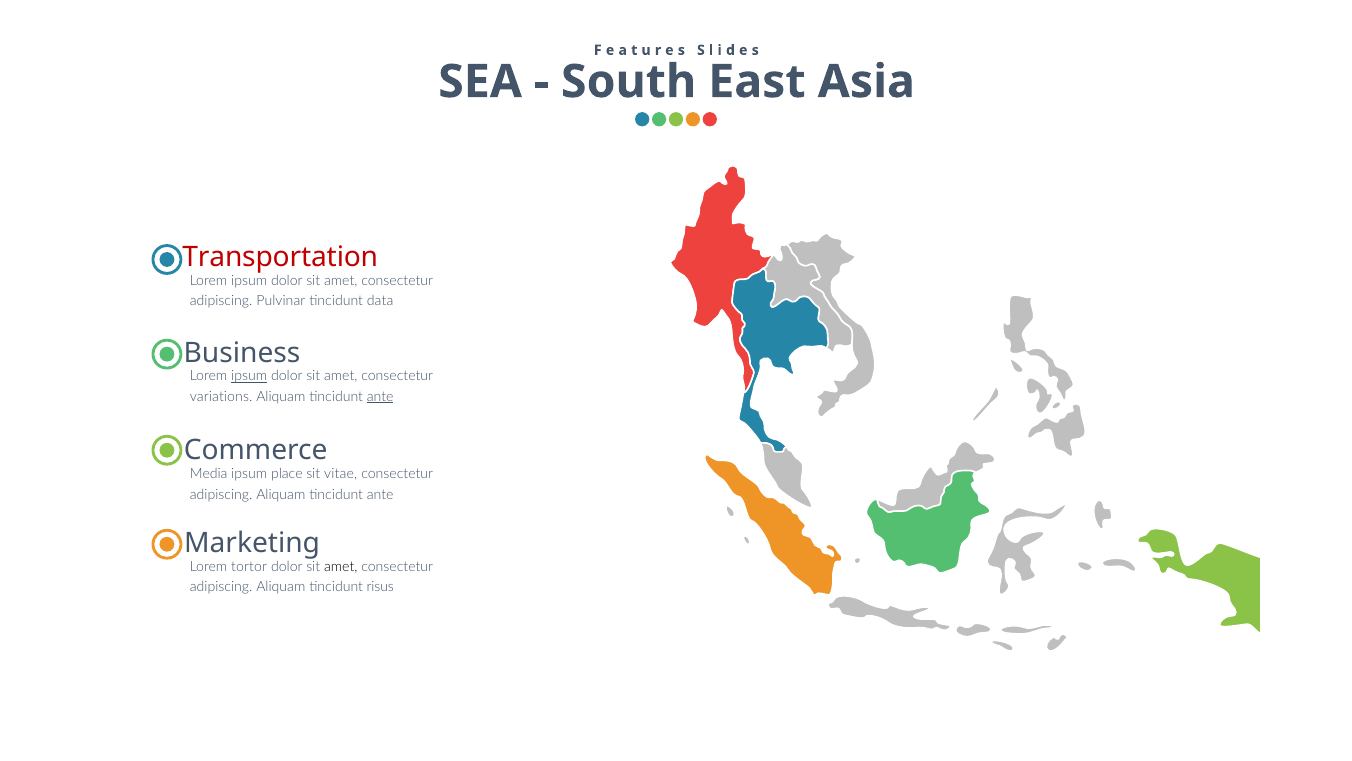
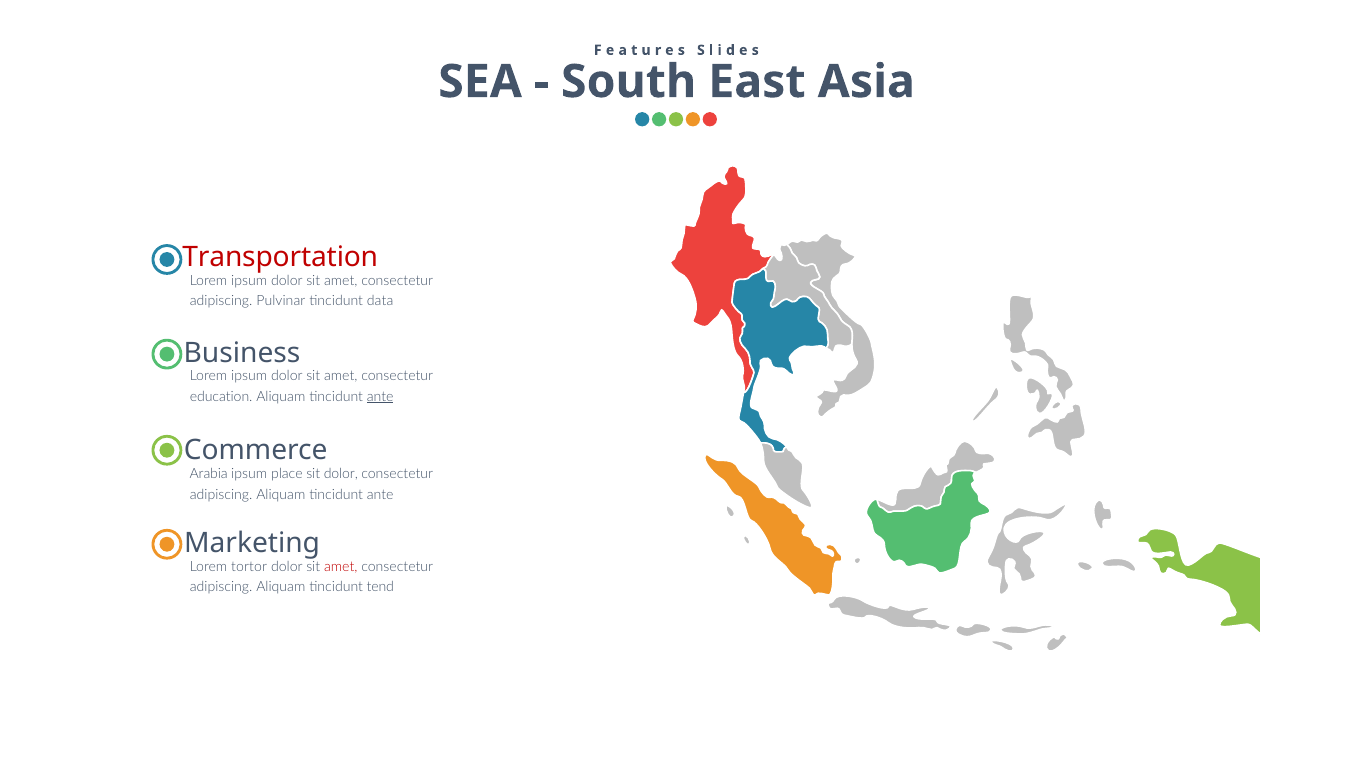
ipsum at (249, 376) underline: present -> none
variations: variations -> education
Media: Media -> Arabia
sit vitae: vitae -> dolor
amet at (341, 567) colour: black -> red
risus: risus -> tend
